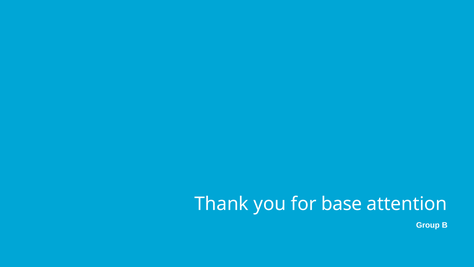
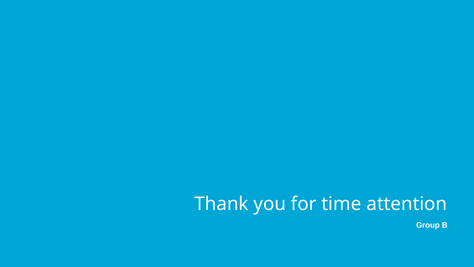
base: base -> time
